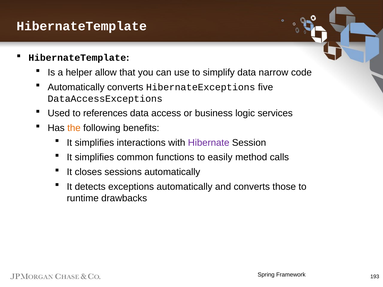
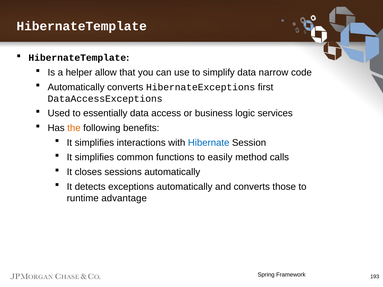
five: five -> first
references: references -> essentially
Hibernate colour: purple -> blue
drawbacks: drawbacks -> advantage
